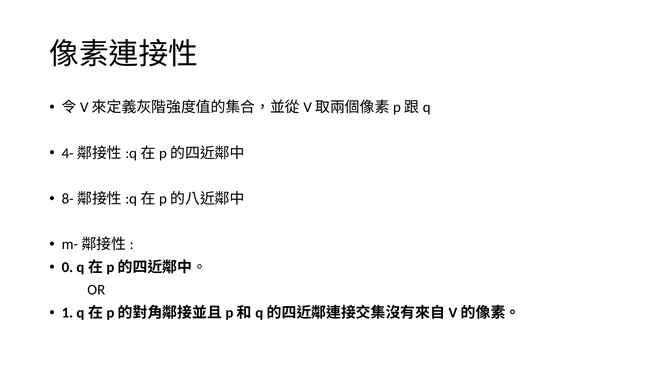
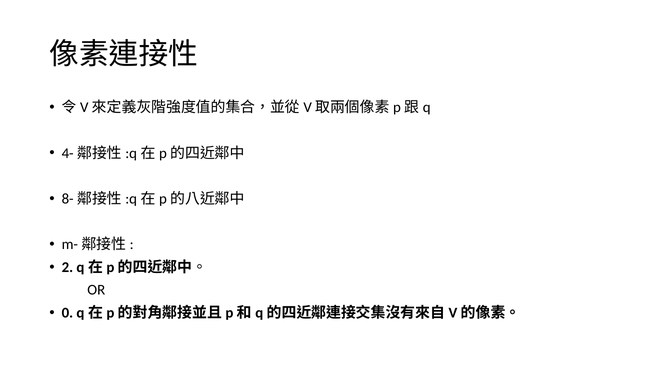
0: 0 -> 2
1: 1 -> 0
